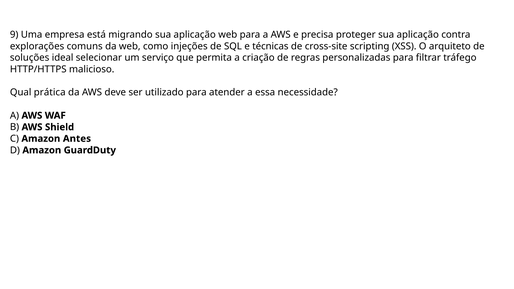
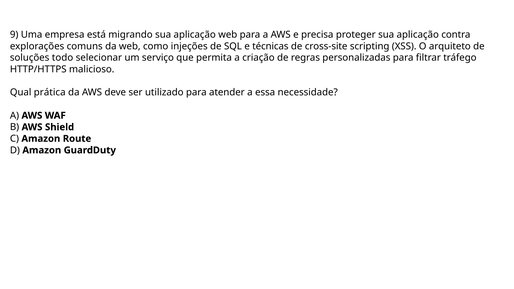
ideal: ideal -> todo
Antes: Antes -> Route
